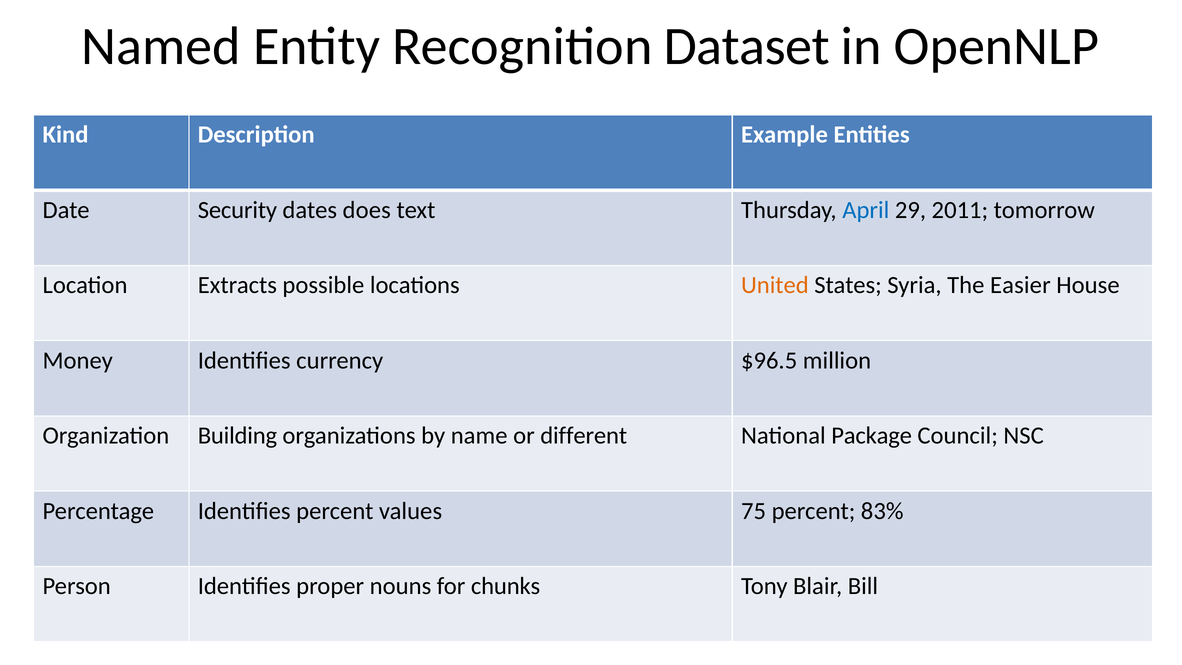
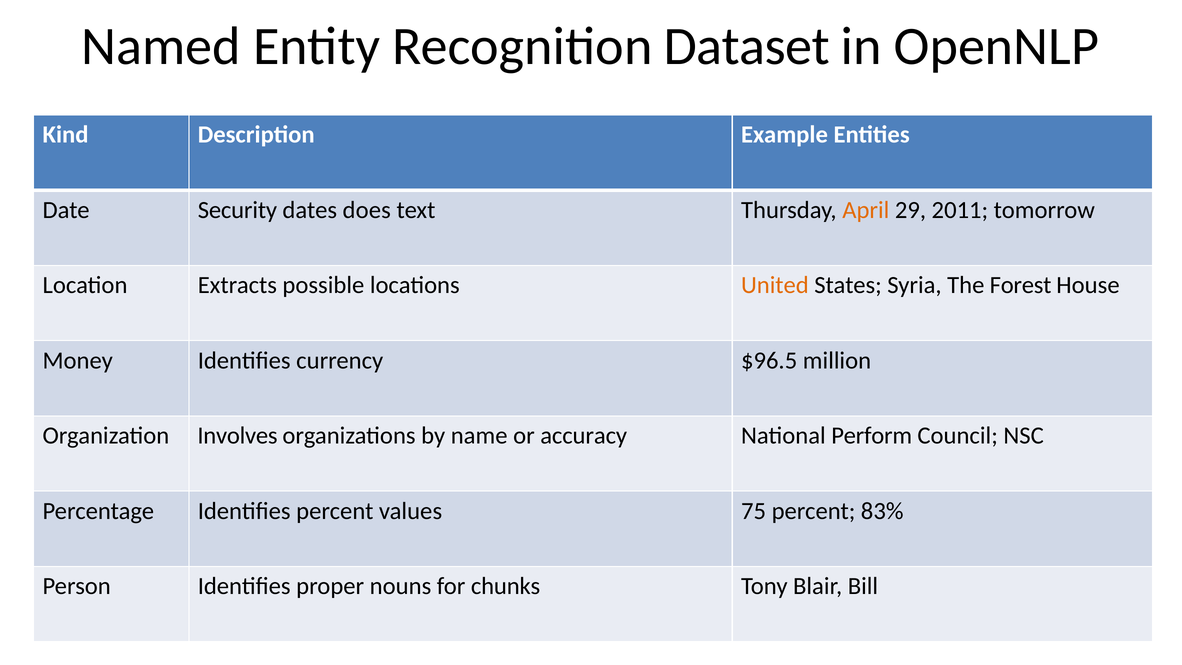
April colour: blue -> orange
Easier: Easier -> Forest
Building: Building -> Involves
different: different -> accuracy
Package: Package -> Perform
